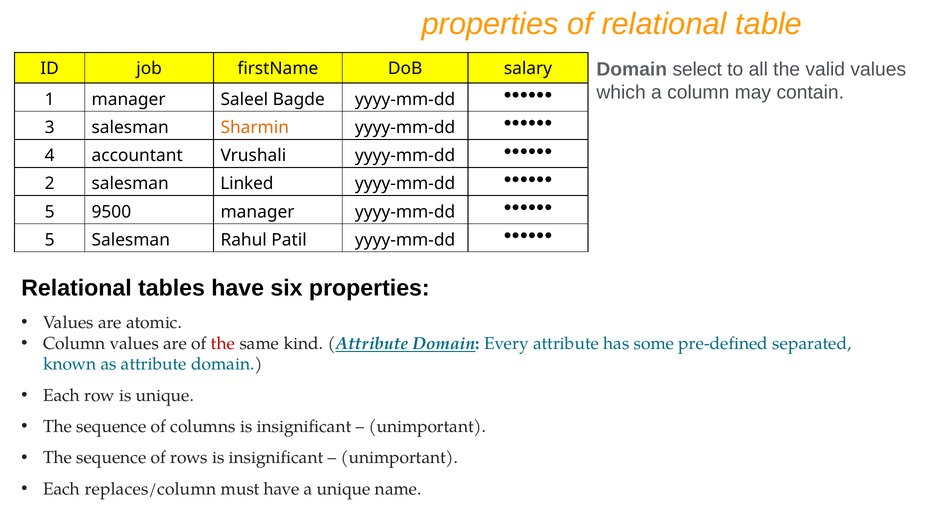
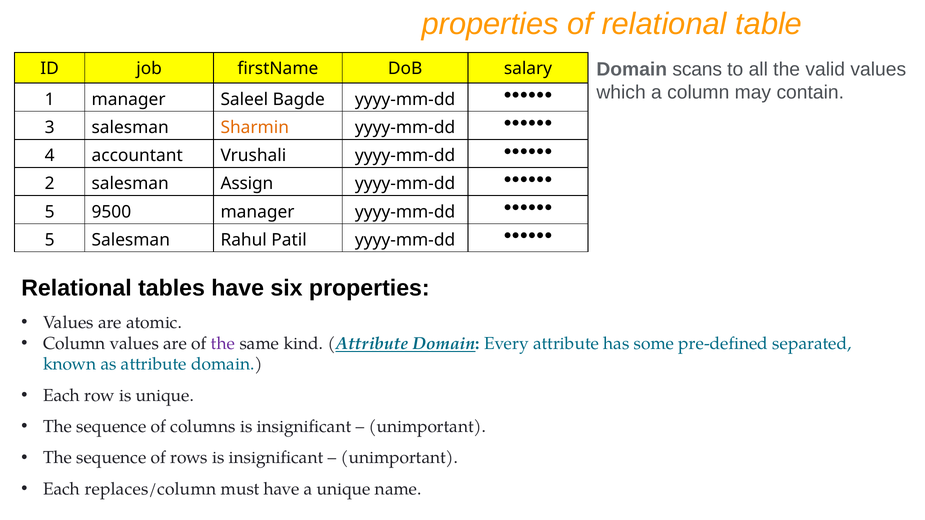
select: select -> scans
Linked: Linked -> Assign
the at (223, 344) colour: red -> purple
